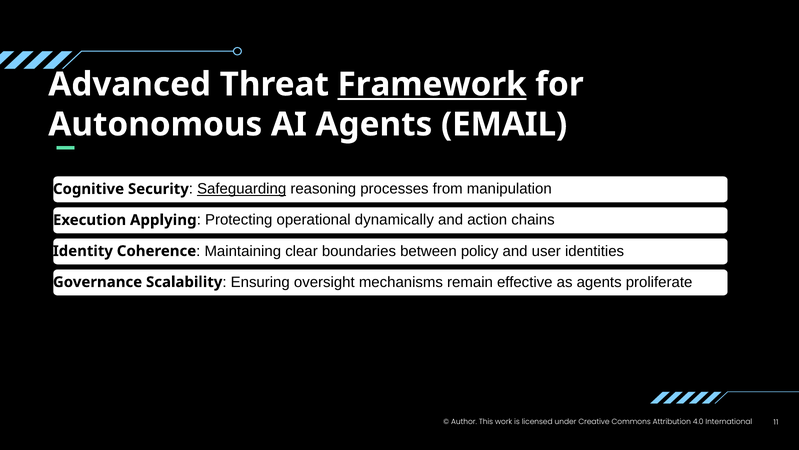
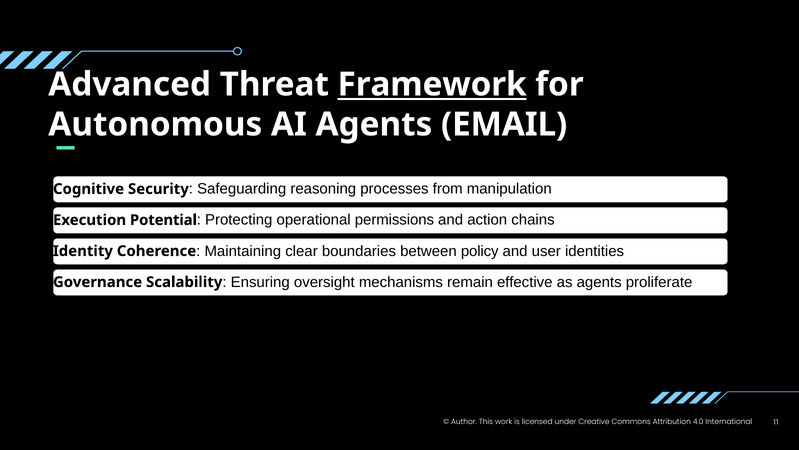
Safeguarding underline: present -> none
Applying: Applying -> Potential
dynamically: dynamically -> permissions
